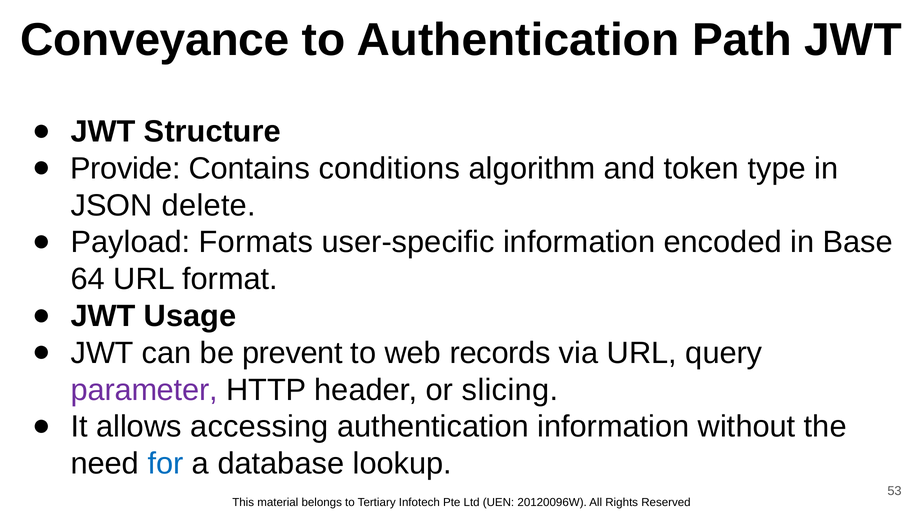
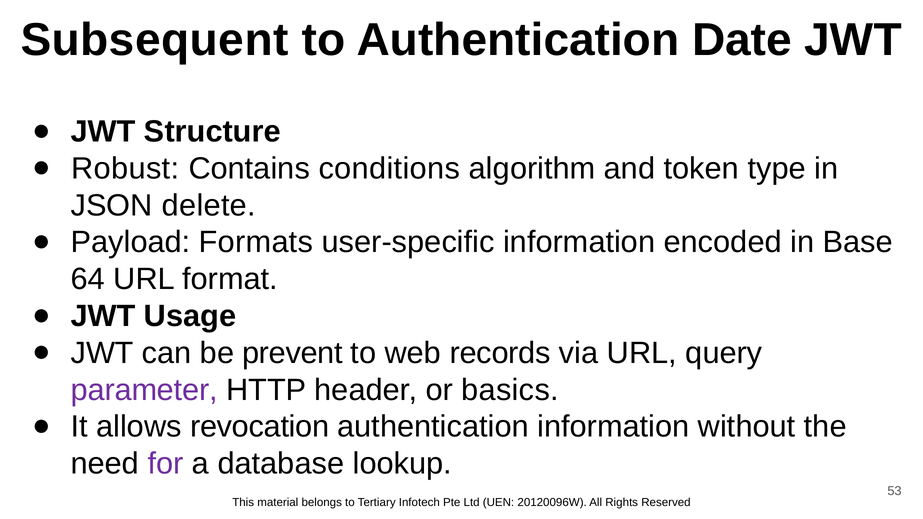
Conveyance: Conveyance -> Subsequent
Path: Path -> Date
Provide: Provide -> Robust
slicing: slicing -> basics
accessing: accessing -> revocation
for colour: blue -> purple
